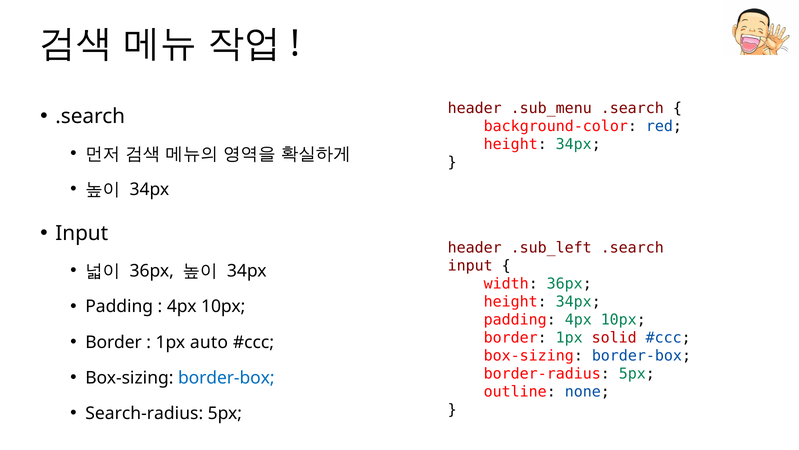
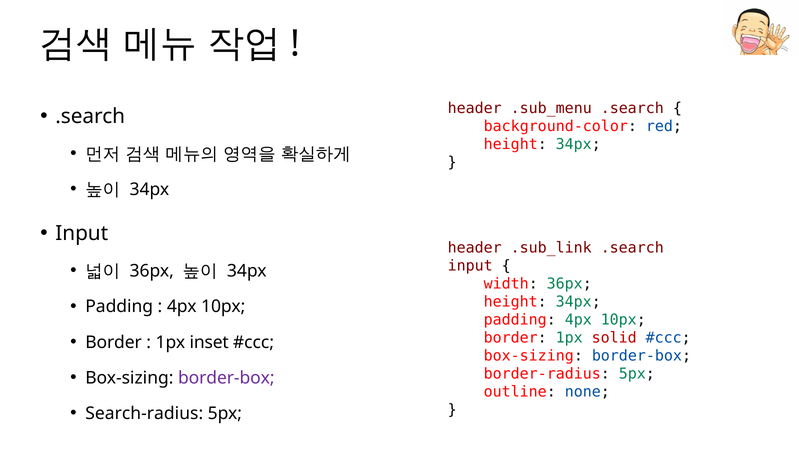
.sub_left: .sub_left -> .sub_link
auto: auto -> inset
border-box at (226, 377) colour: blue -> purple
